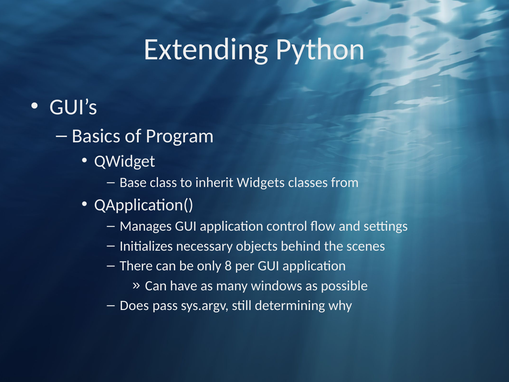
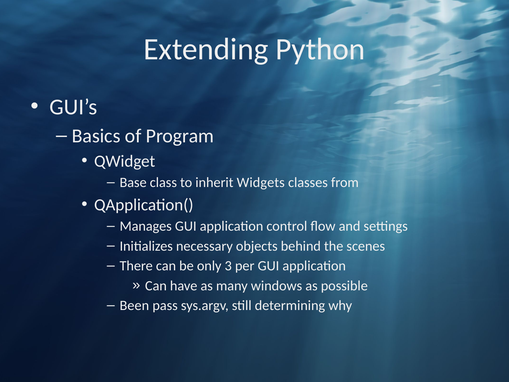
8: 8 -> 3
Does: Does -> Been
